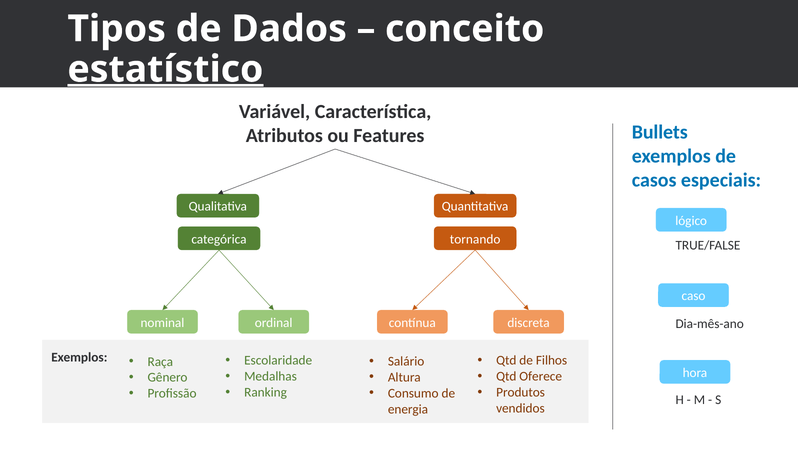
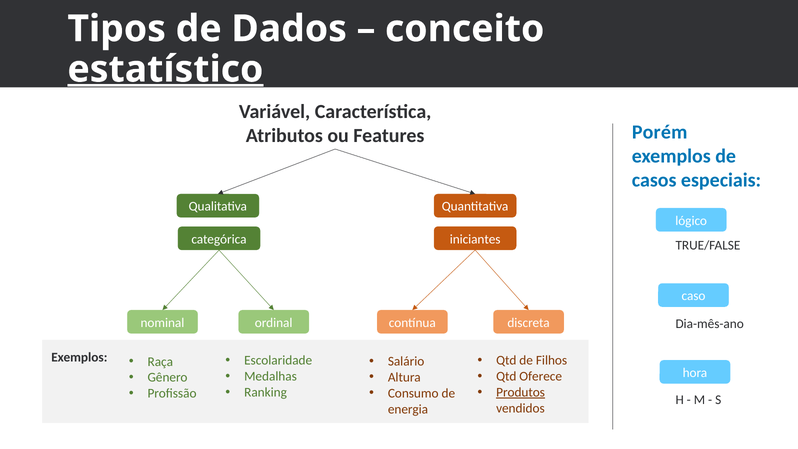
Bullets: Bullets -> Porém
tornando: tornando -> iniciantes
Produtos underline: none -> present
